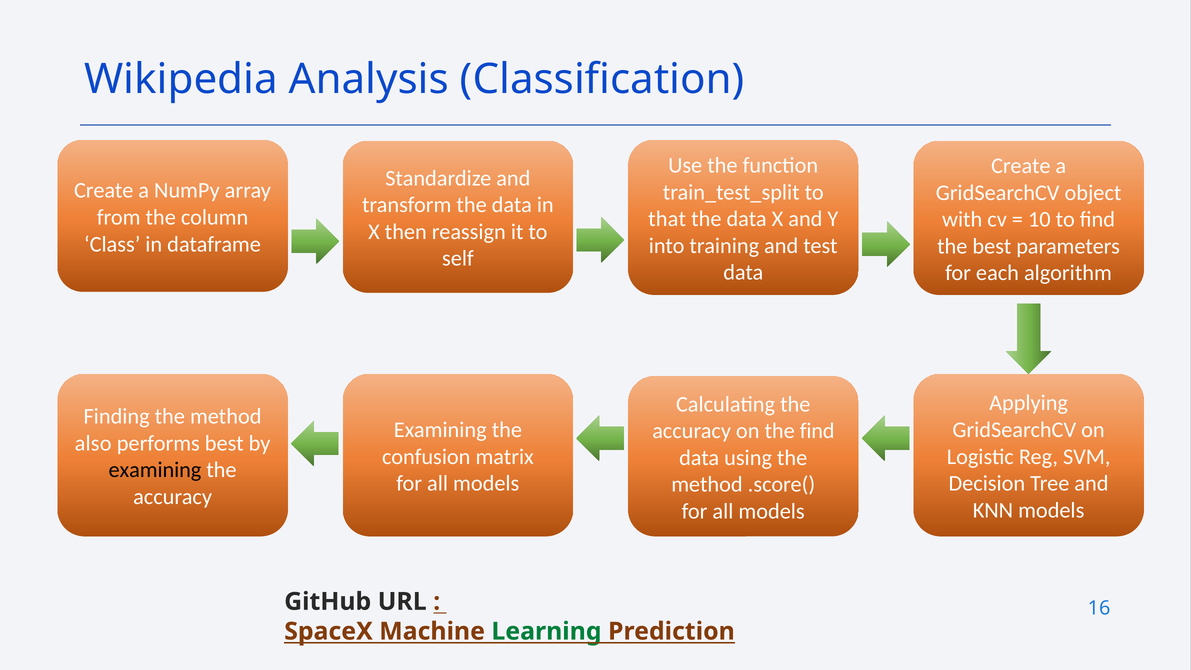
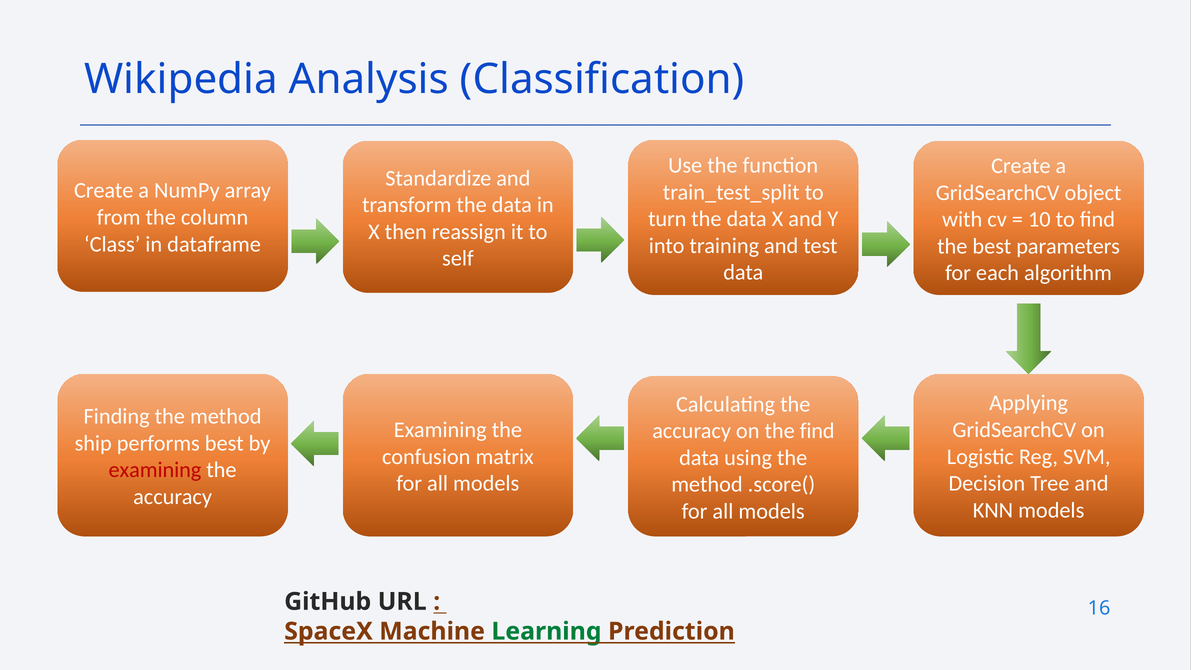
that: that -> turn
also: also -> ship
examining at (155, 470) colour: black -> red
